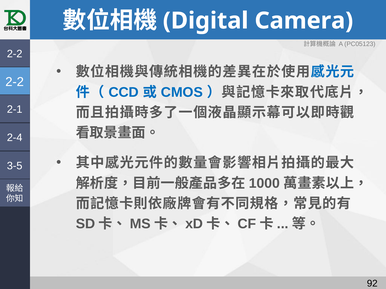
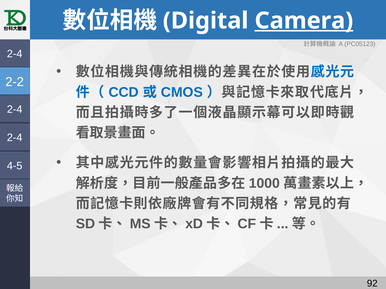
Camera underline: none -> present
2-2 at (15, 54): 2-2 -> 2-4
2-1 at (15, 110): 2-1 -> 2-4
3-5: 3-5 -> 4-5
